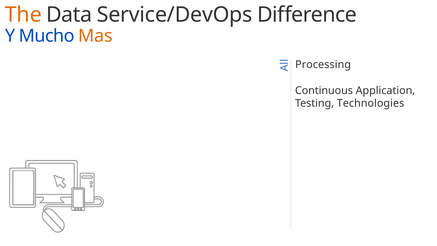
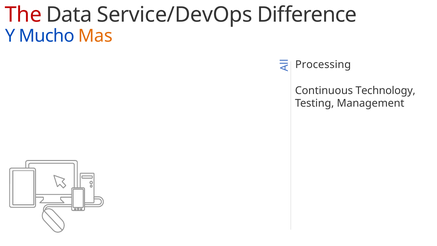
The colour: orange -> red
Application: Application -> Technology
Technologies: Technologies -> Management
